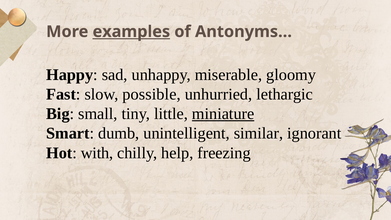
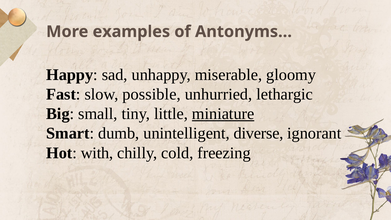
examples underline: present -> none
similar: similar -> diverse
help: help -> cold
